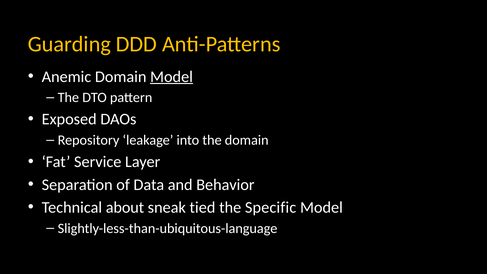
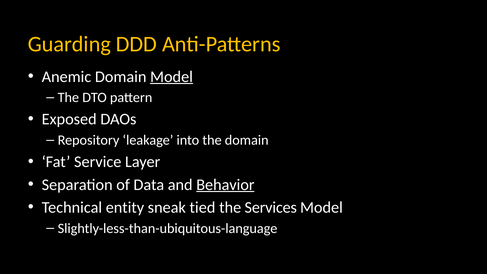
Behavior underline: none -> present
about: about -> entity
Specific: Specific -> Services
